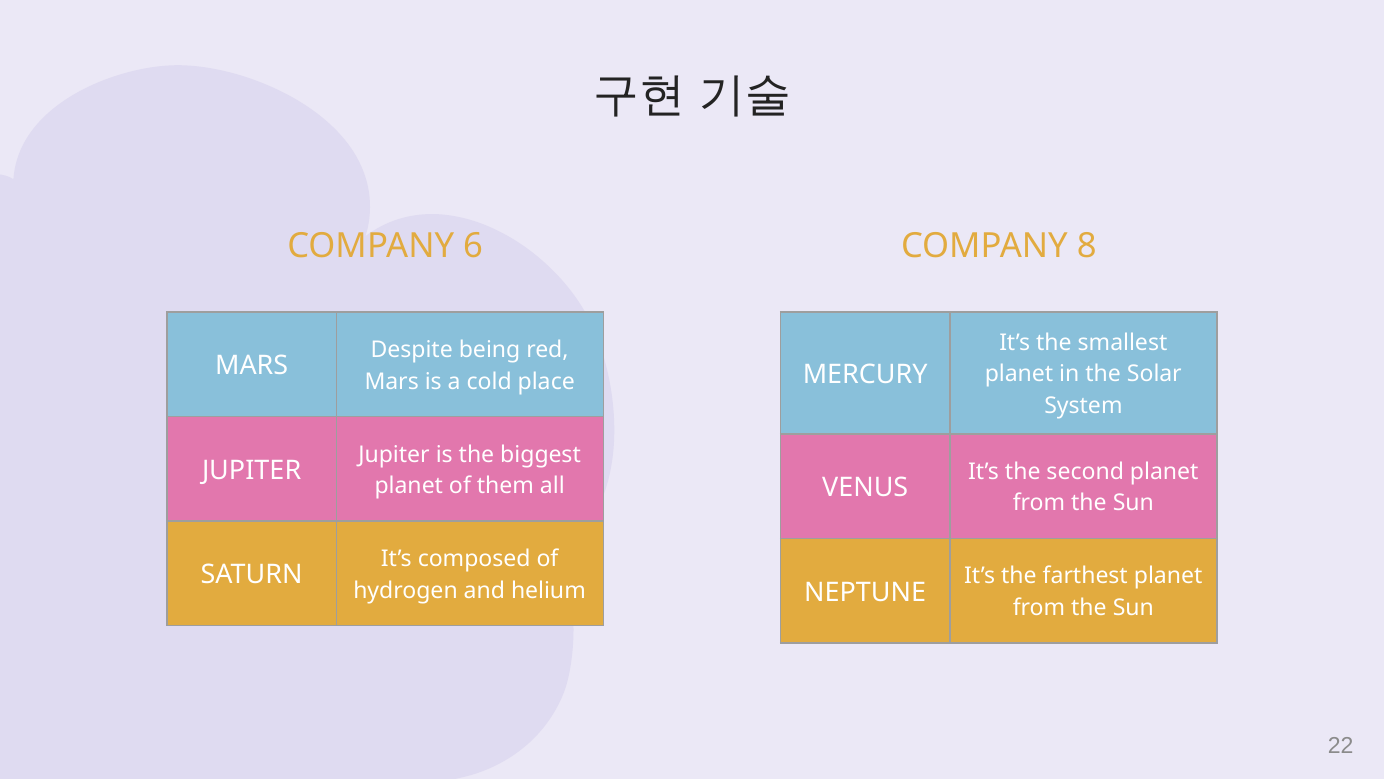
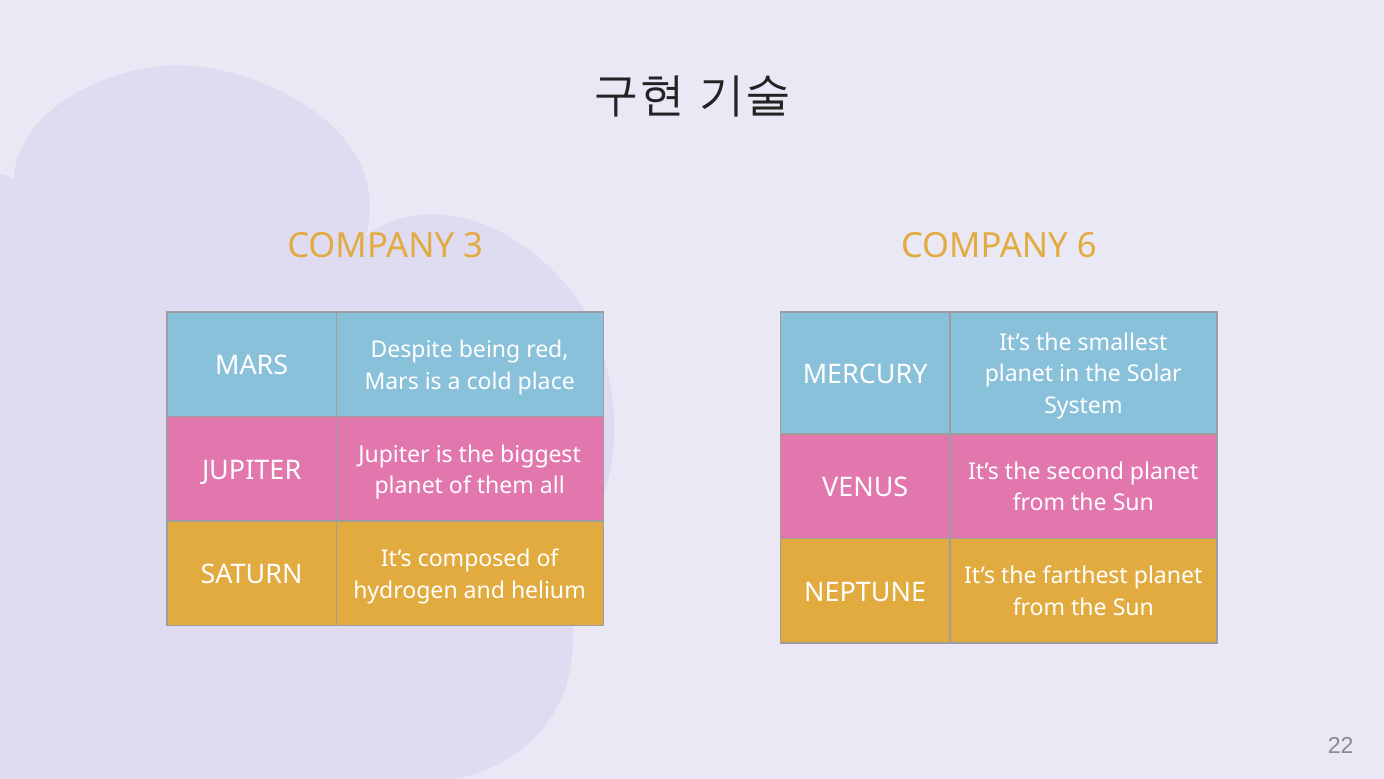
6: 6 -> 3
8: 8 -> 6
